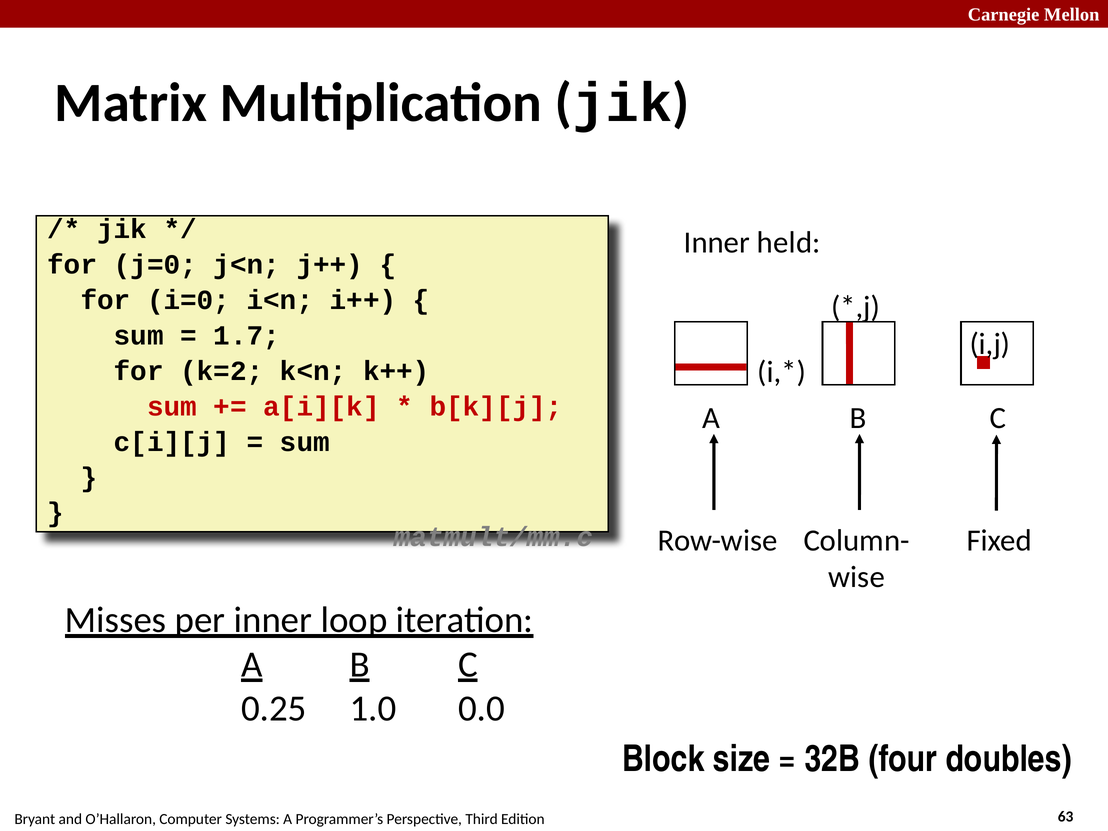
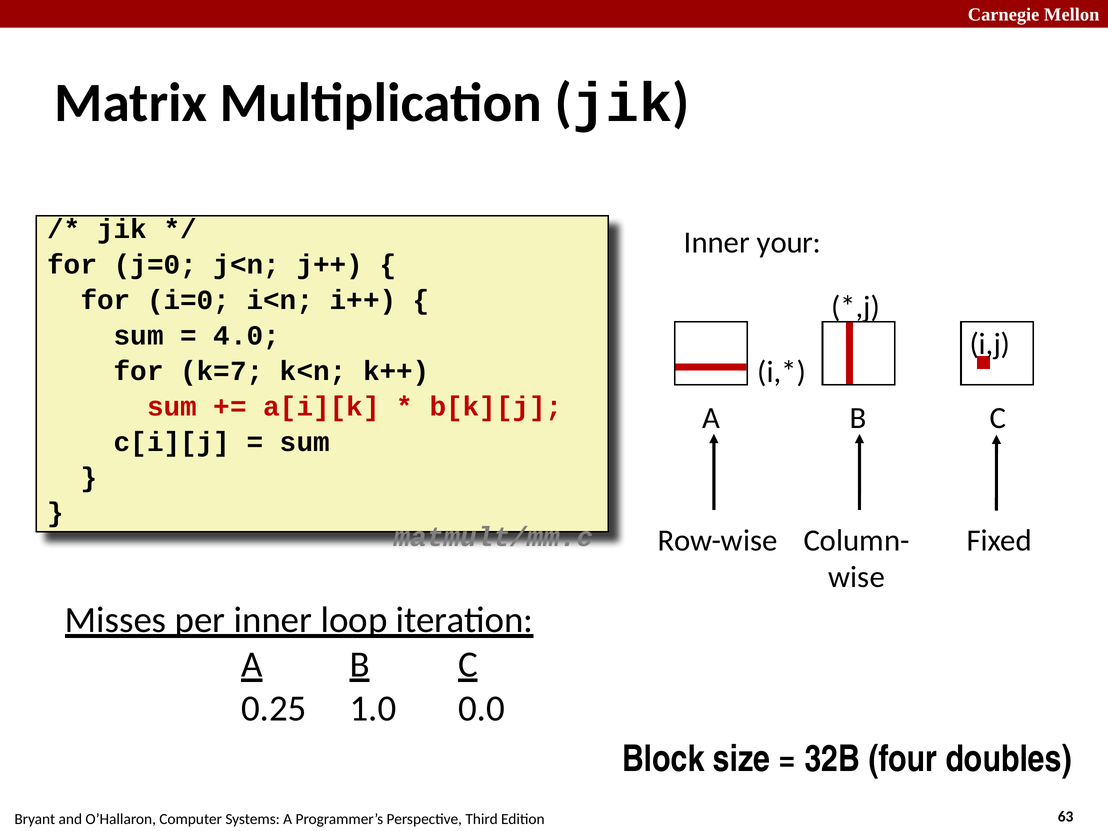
held: held -> your
1.7: 1.7 -> 4.0
k=2: k=2 -> k=7
